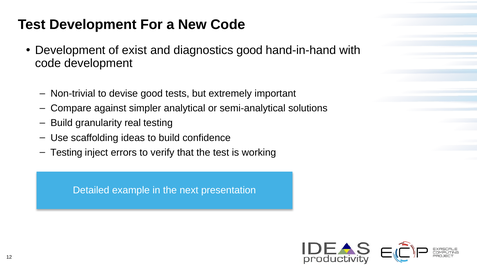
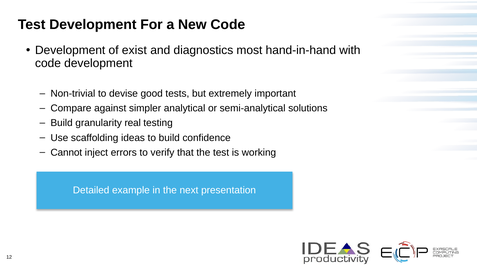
diagnostics good: good -> most
Testing at (66, 153): Testing -> Cannot
